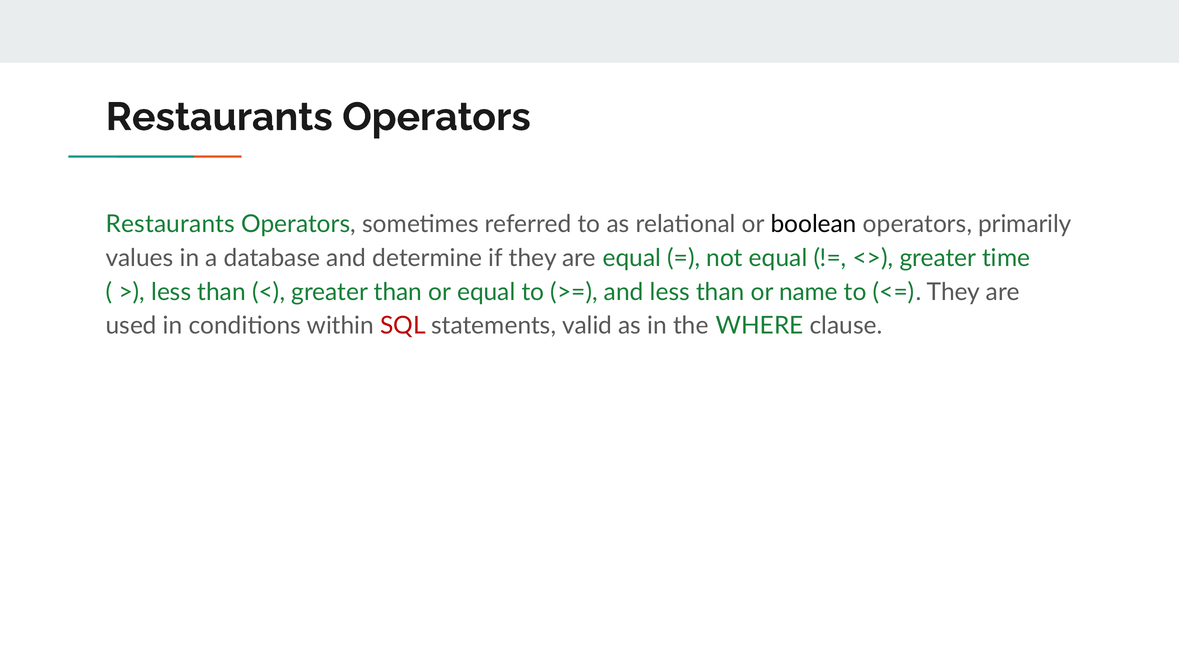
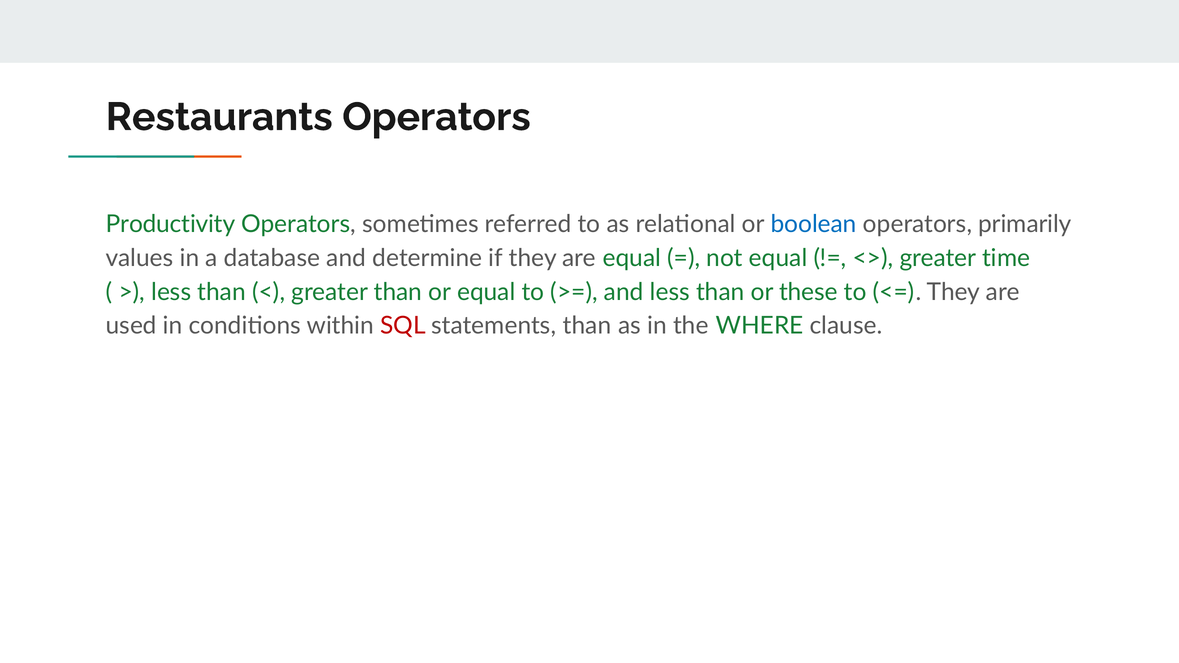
Restaurants at (170, 224): Restaurants -> Productivity
boolean colour: black -> blue
name: name -> these
statements valid: valid -> than
